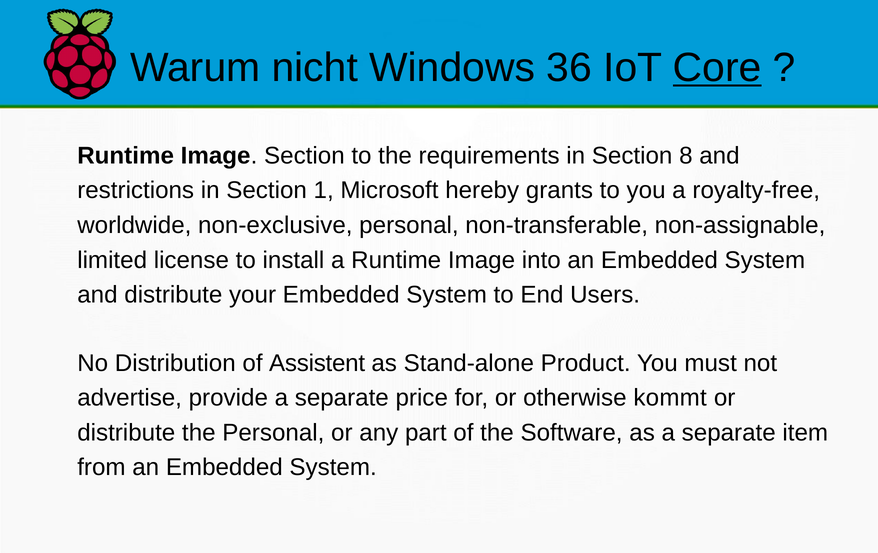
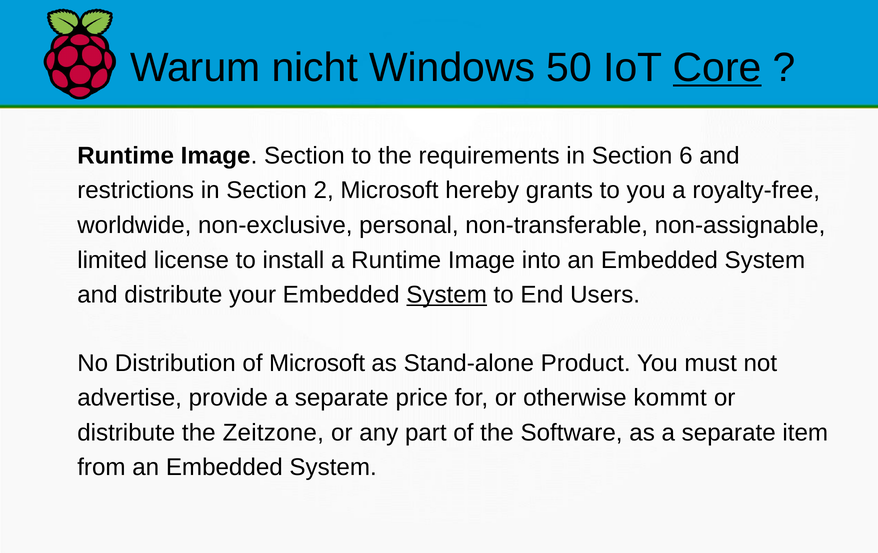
36: 36 -> 50
8: 8 -> 6
1: 1 -> 2
System at (447, 295) underline: none -> present
of Assistent: Assistent -> Microsoft
the Personal: Personal -> Zeitzone
